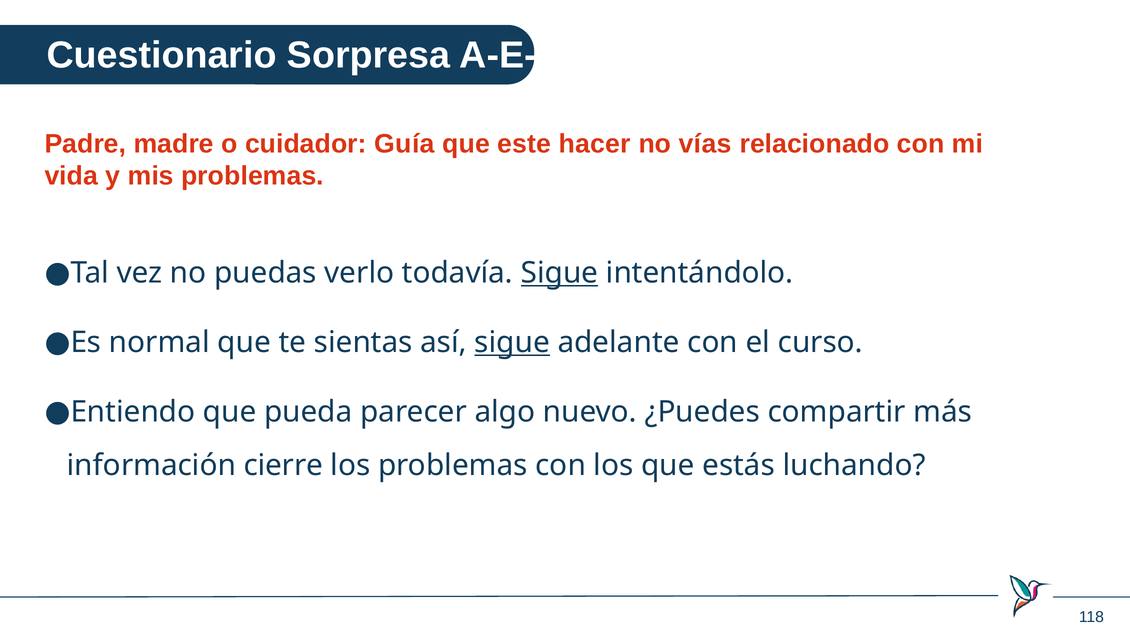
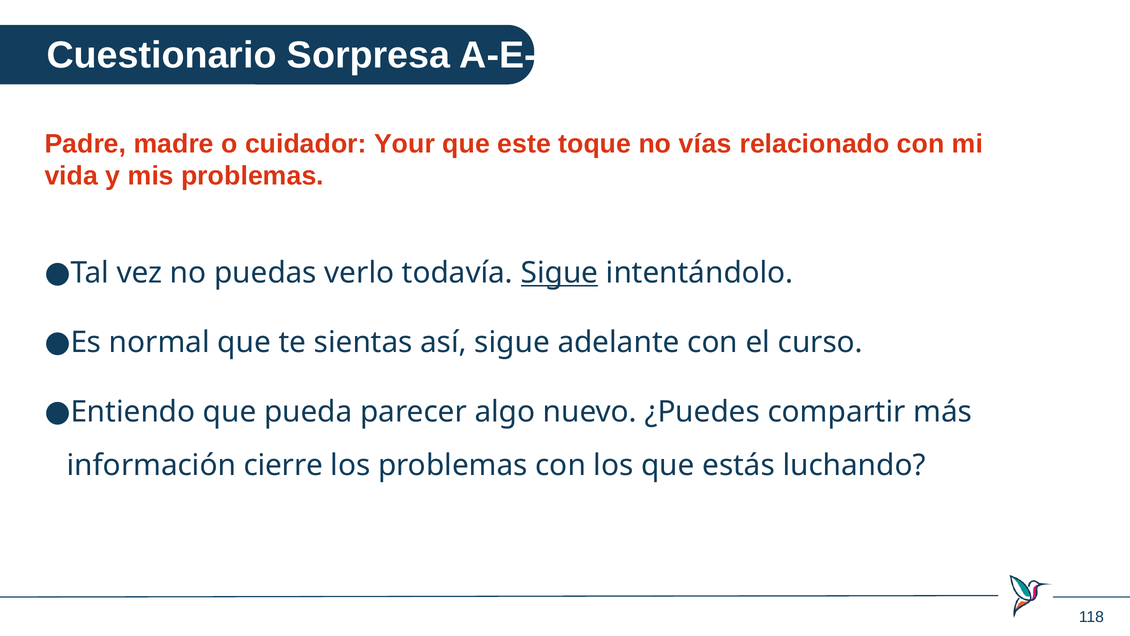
Guía: Guía -> Your
hacer: hacer -> toque
sigue at (512, 342) underline: present -> none
